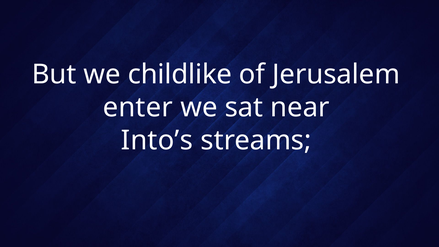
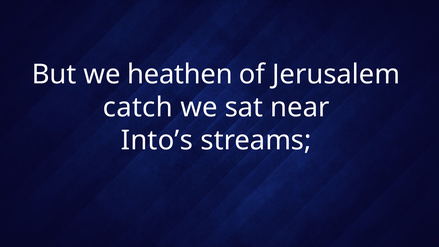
childlike: childlike -> heathen
enter: enter -> catch
